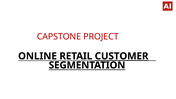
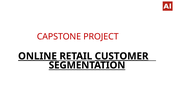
ONLINE underline: none -> present
